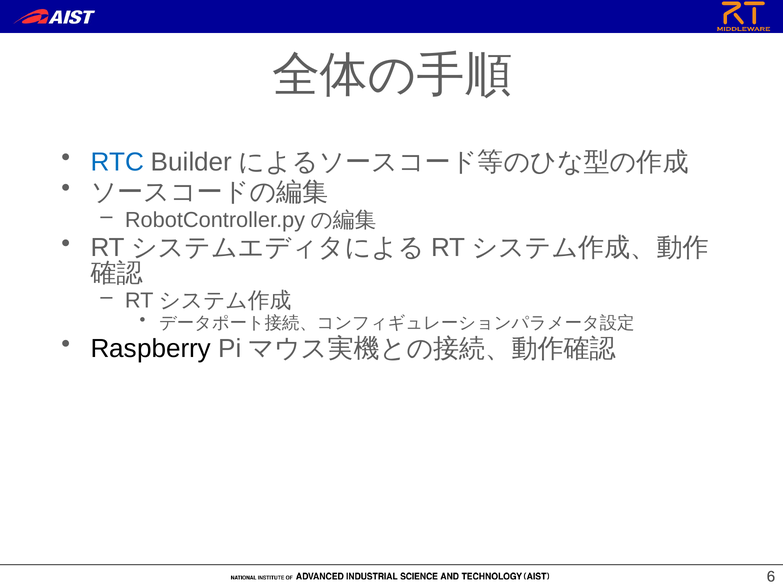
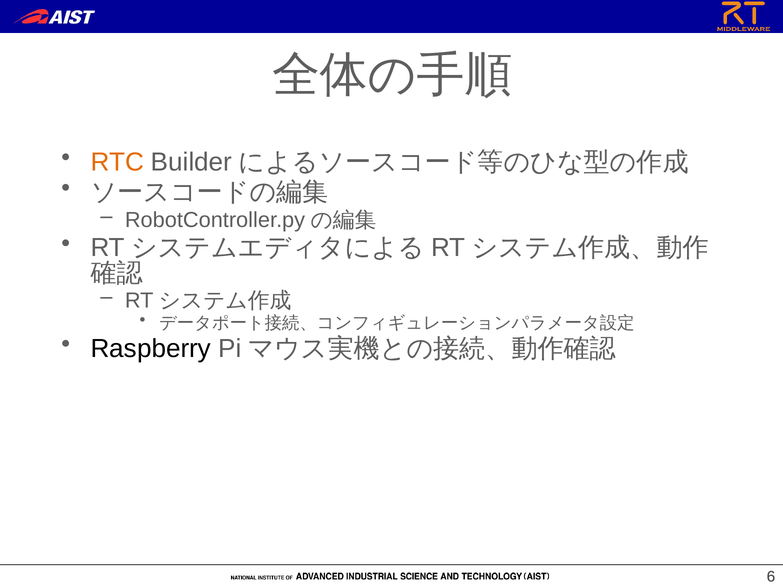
RTC colour: blue -> orange
